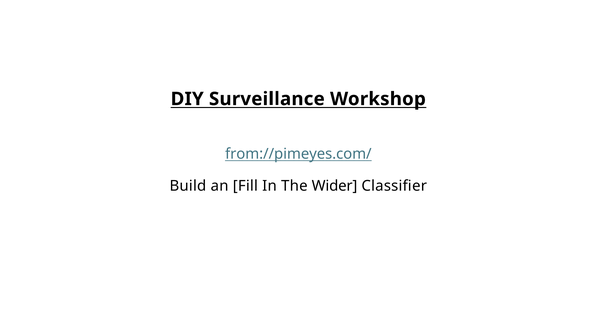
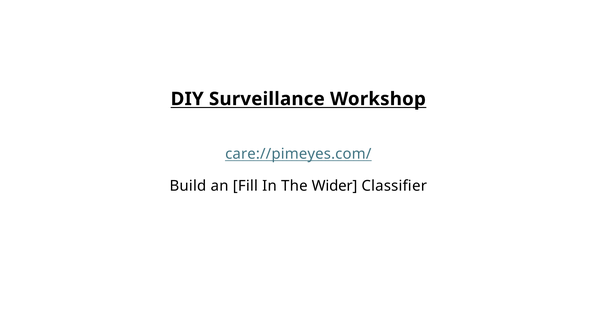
from://pimeyes.com/: from://pimeyes.com/ -> care://pimeyes.com/
